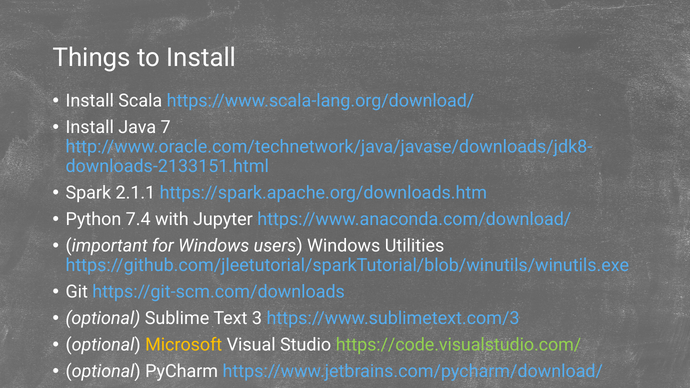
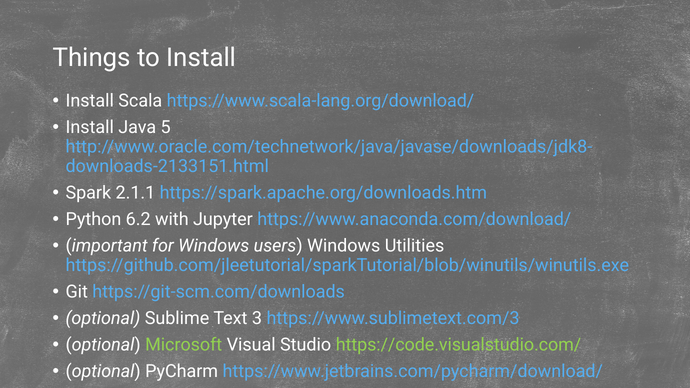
7: 7 -> 5
7.4: 7.4 -> 6.2
Microsoft colour: yellow -> light green
